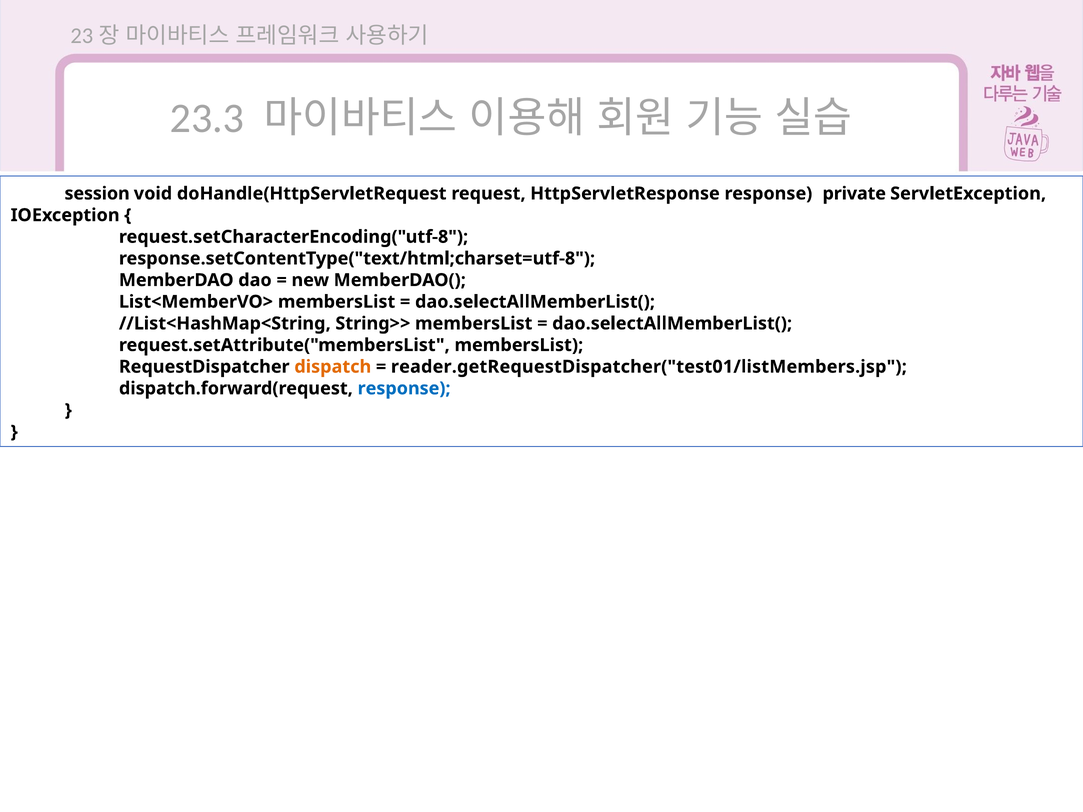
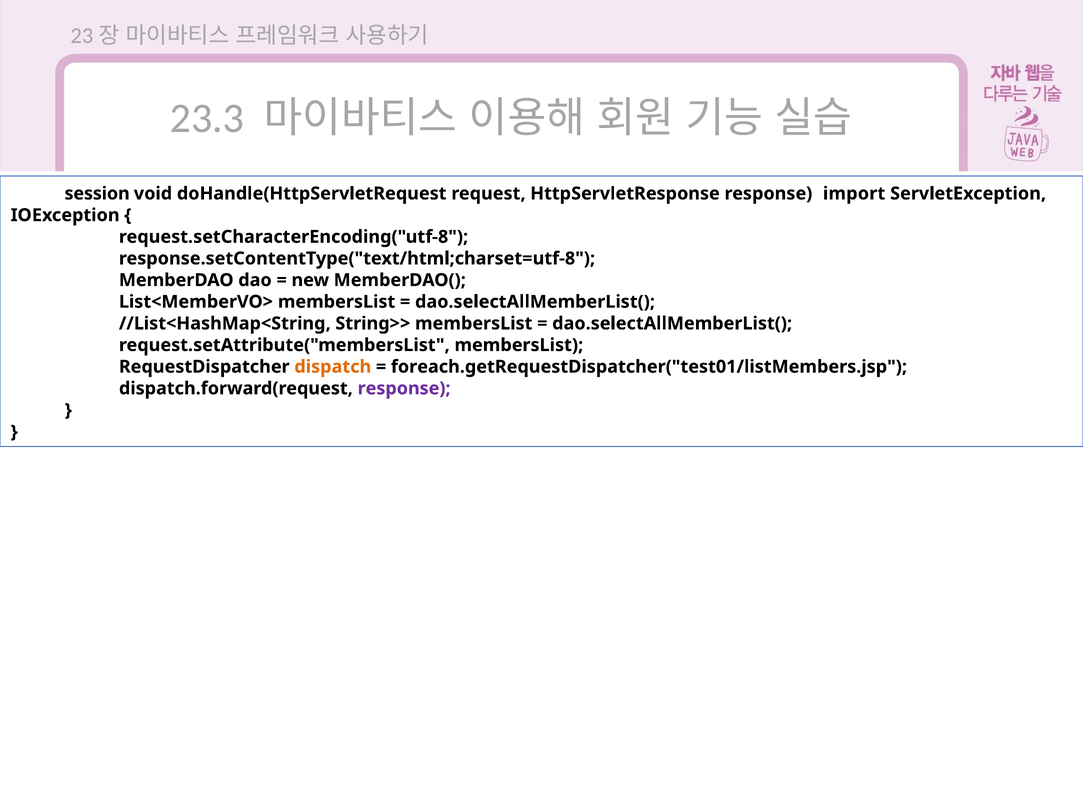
private: private -> import
reader.getRequestDispatcher("test01/listMembers.jsp: reader.getRequestDispatcher("test01/listMembers.jsp -> foreach.getRequestDispatcher("test01/listMembers.jsp
response at (404, 389) colour: blue -> purple
